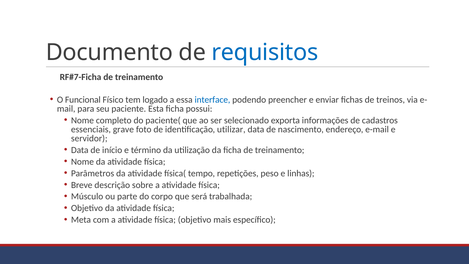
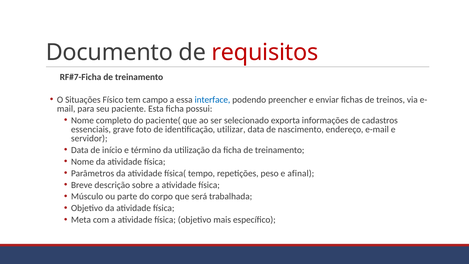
requisitos colour: blue -> red
Funcional: Funcional -> Situações
logado: logado -> campo
linhas: linhas -> afinal
